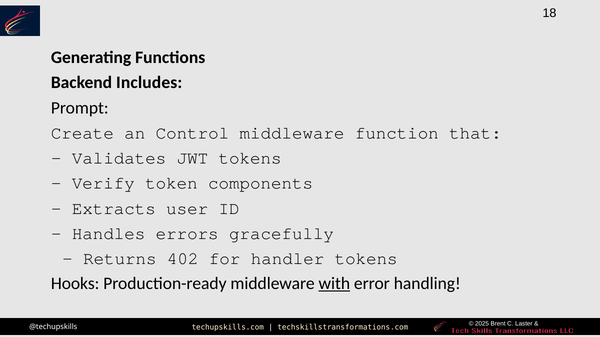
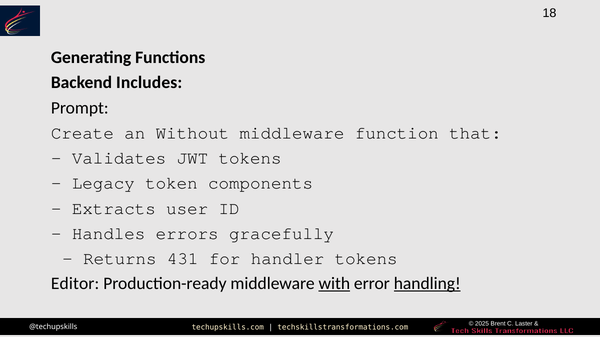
Control: Control -> Without
Verify: Verify -> Legacy
402: 402 -> 431
Hooks: Hooks -> Editor
handling underline: none -> present
